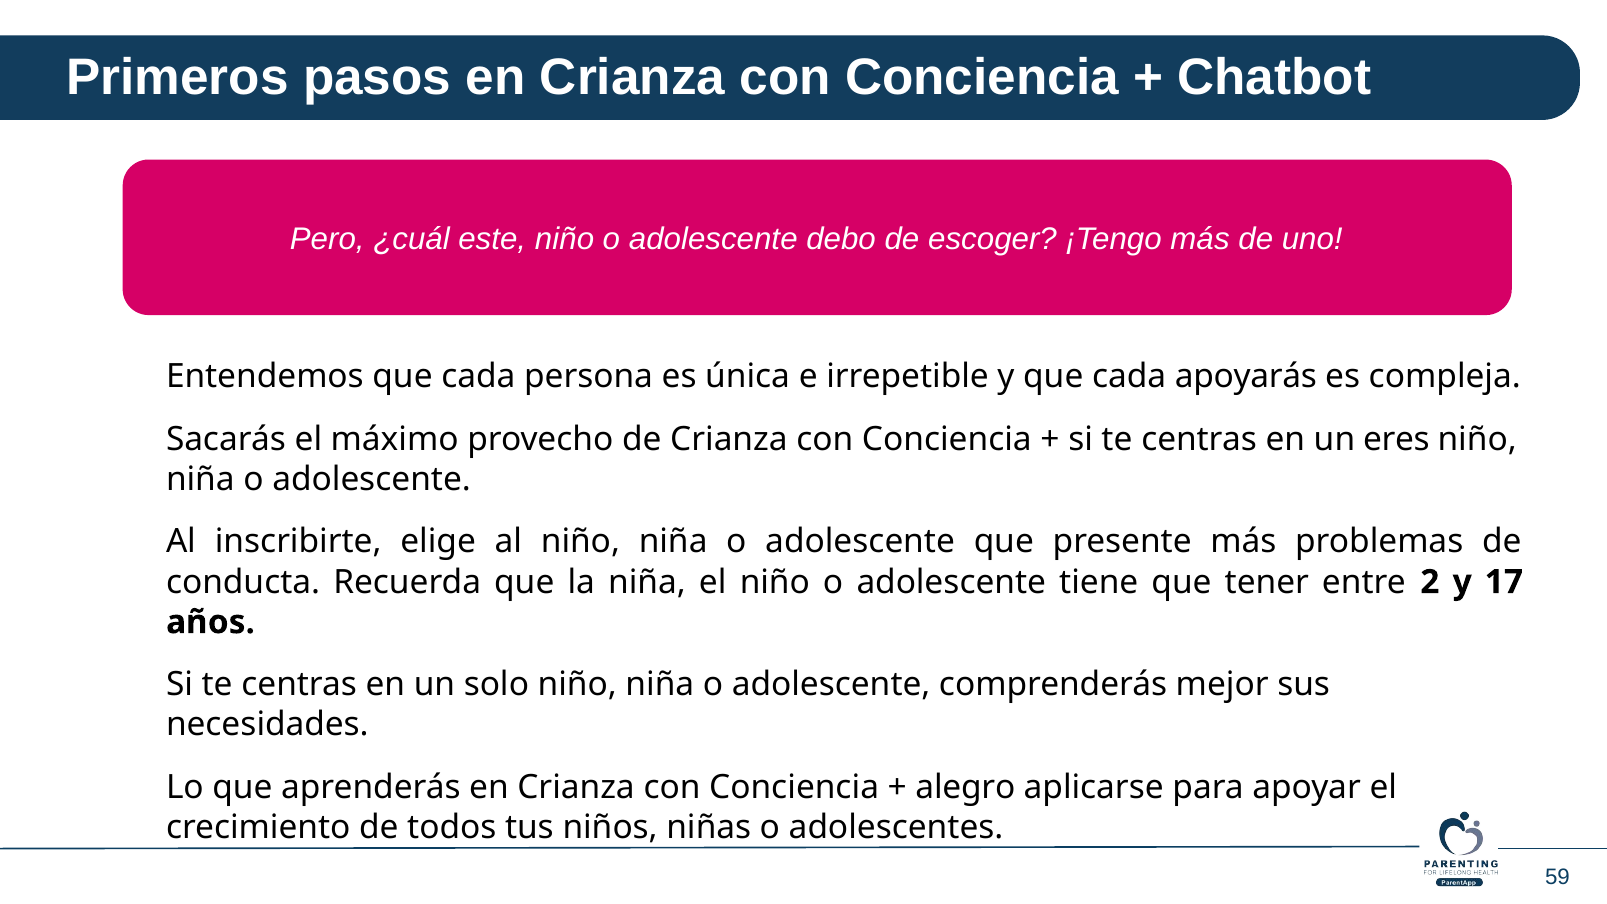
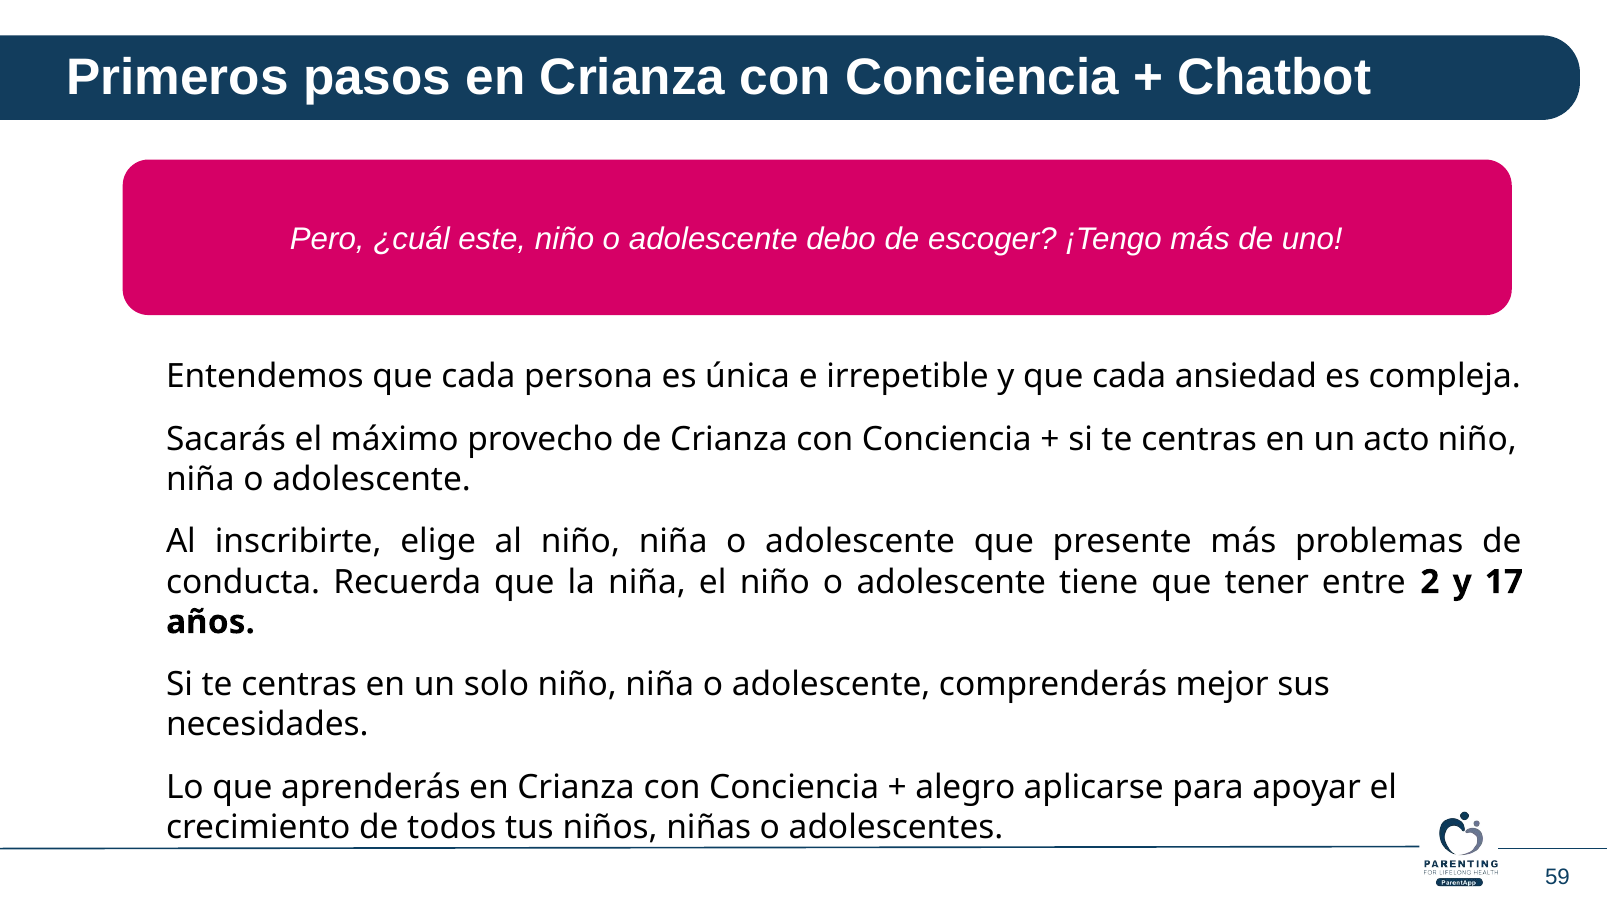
apoyarás: apoyarás -> ansiedad
eres: eres -> acto
